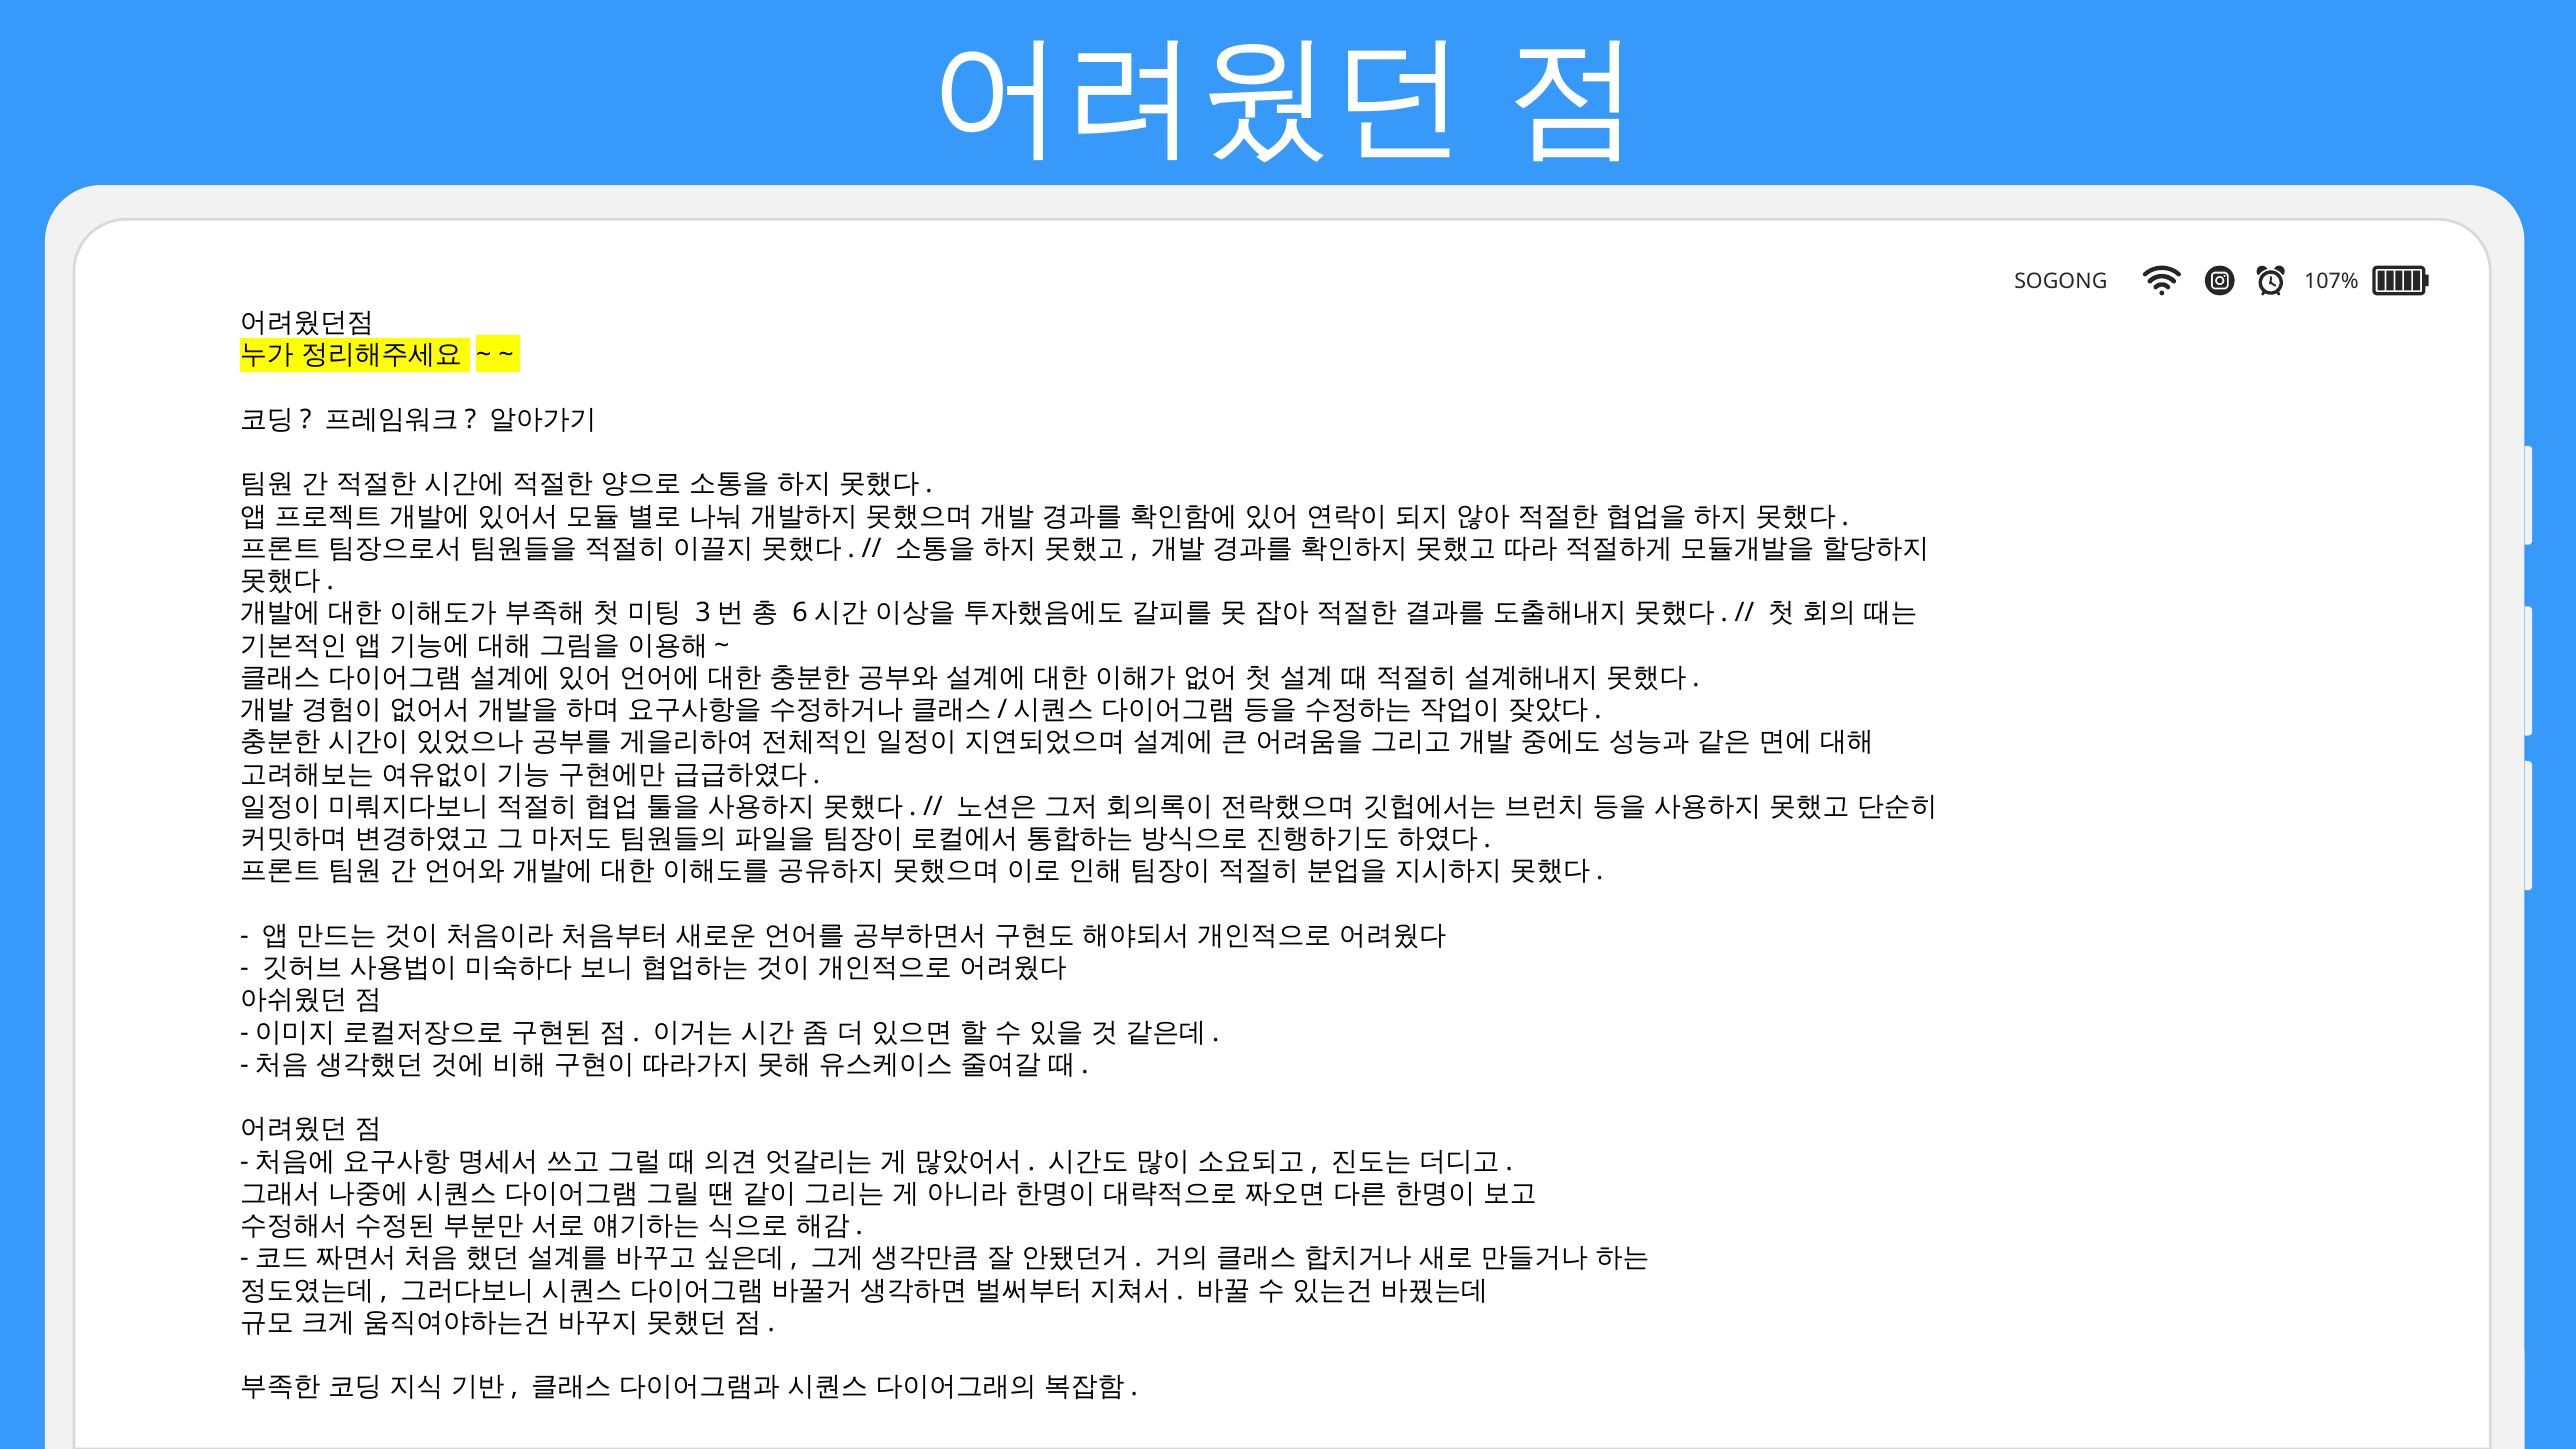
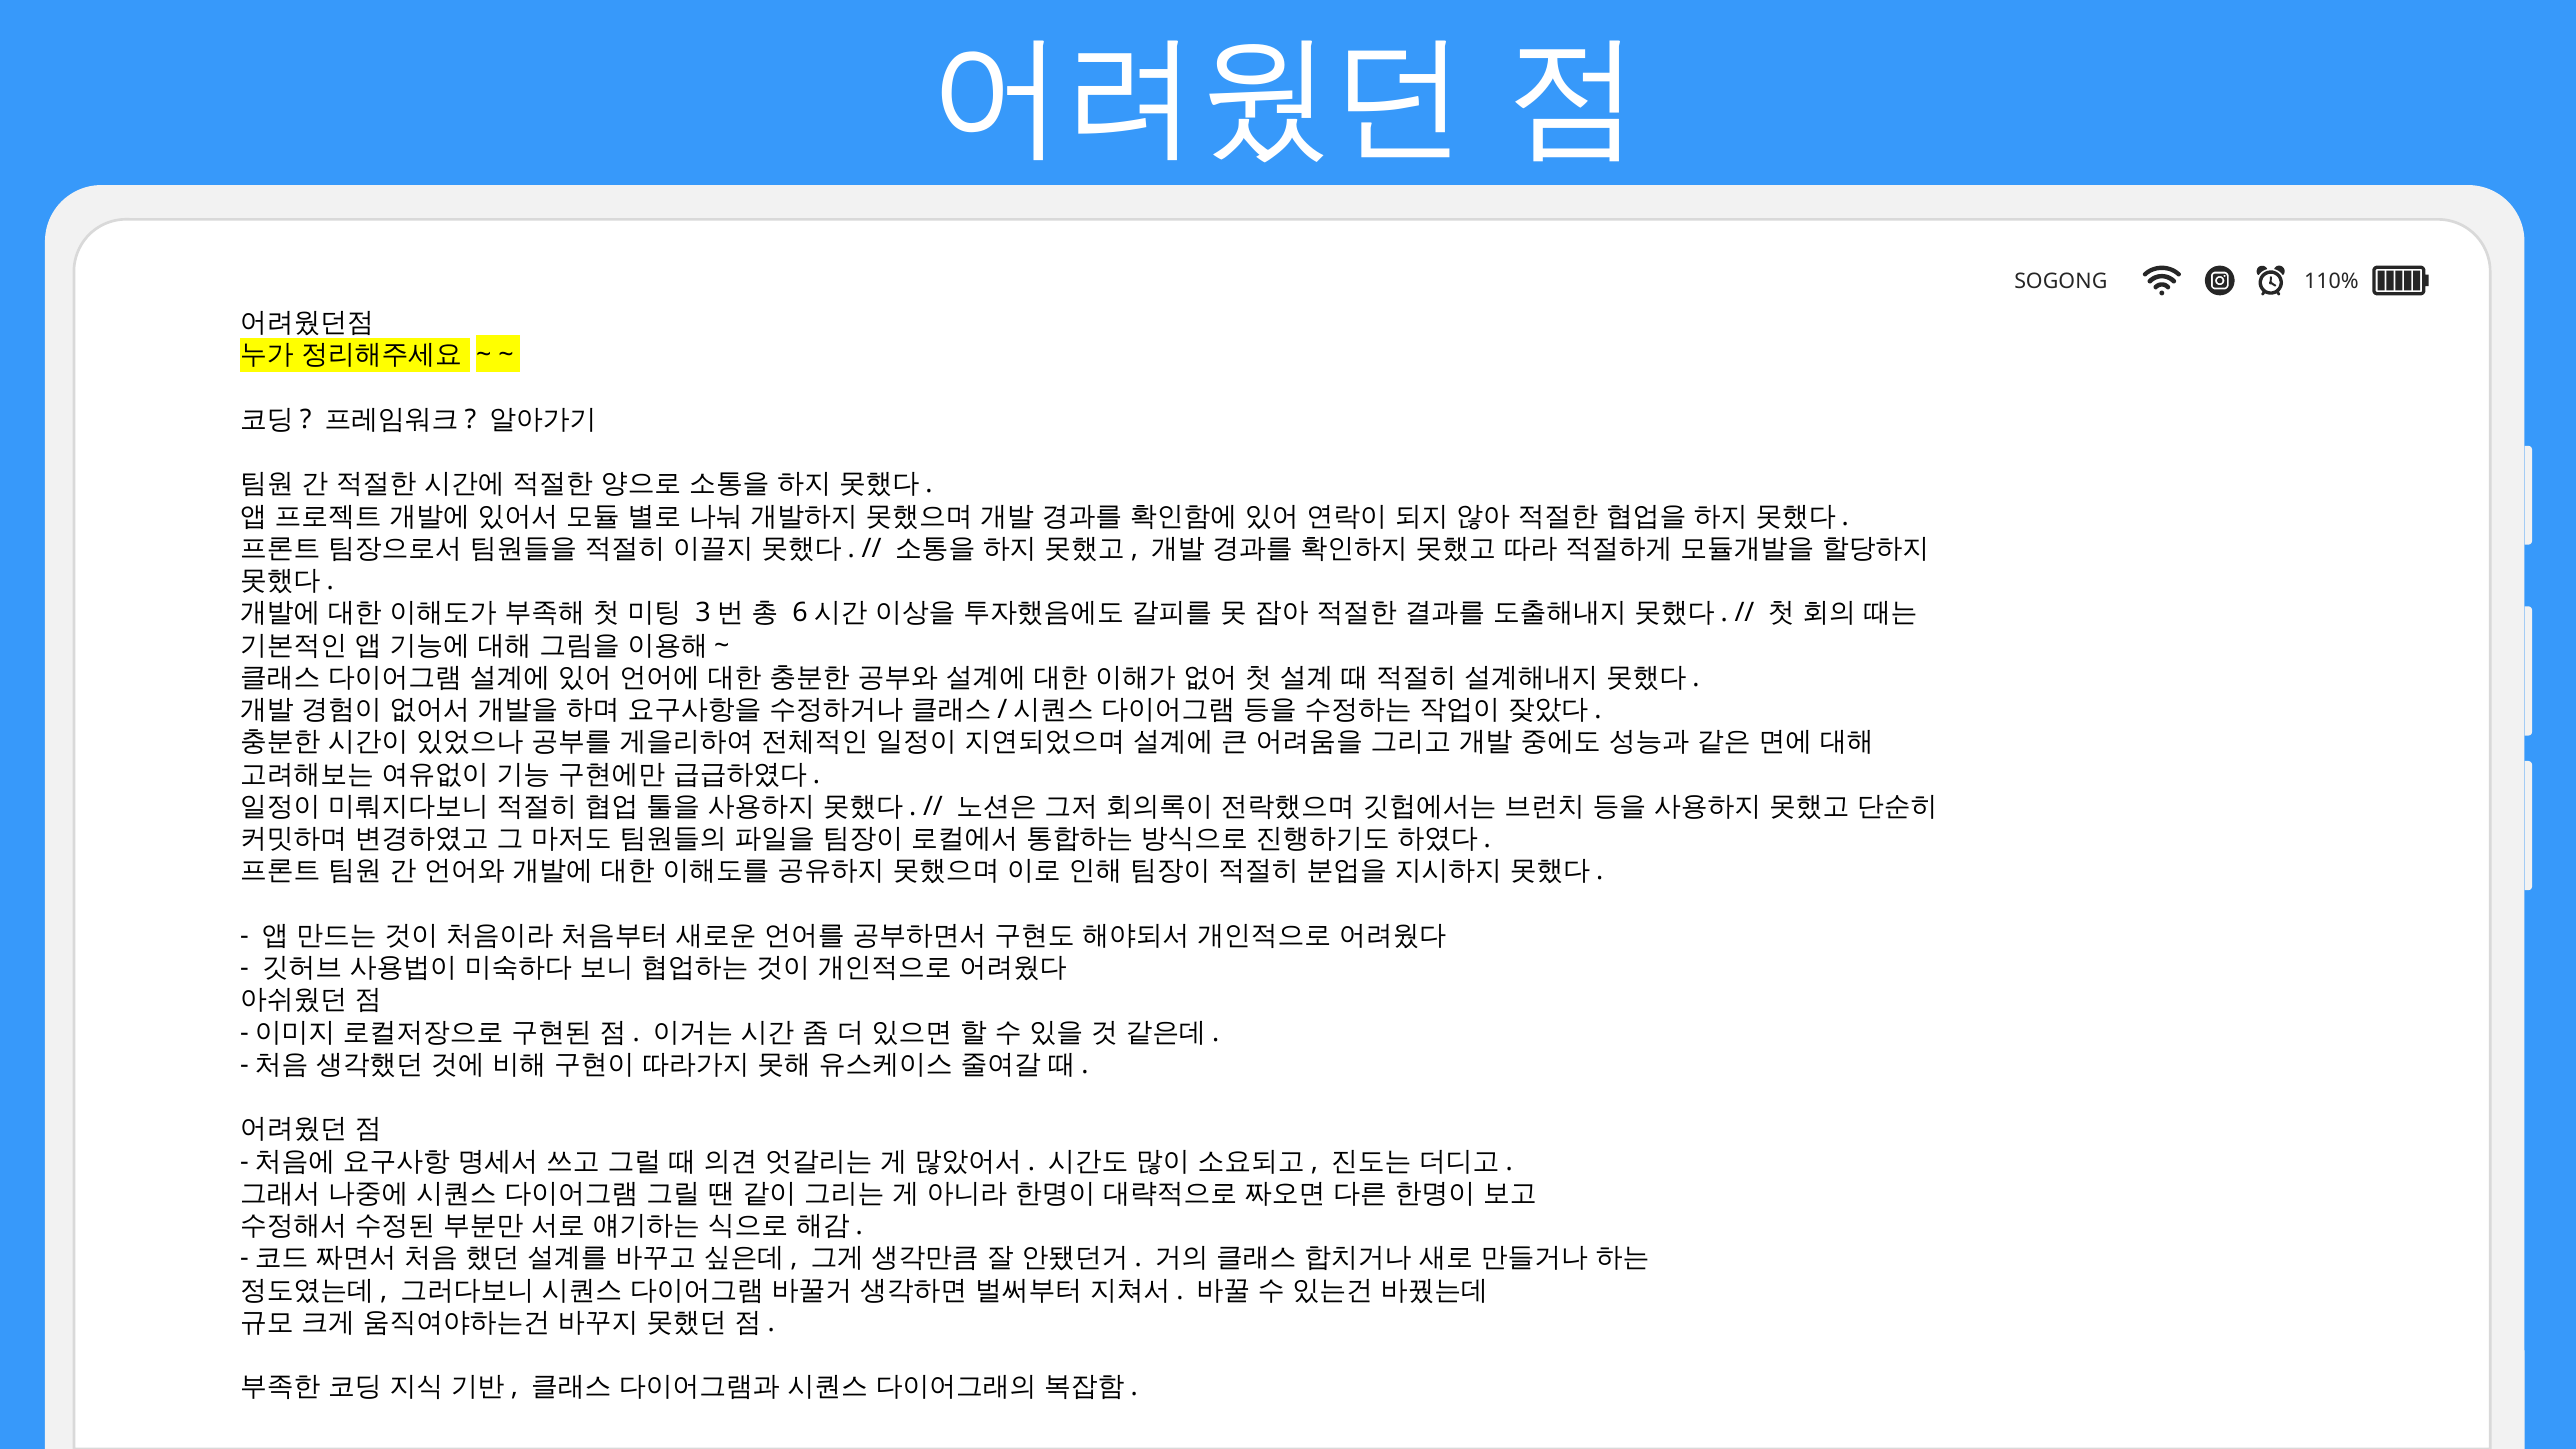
107%: 107% -> 110%
